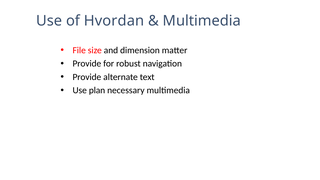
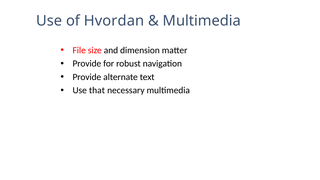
plan: plan -> that
